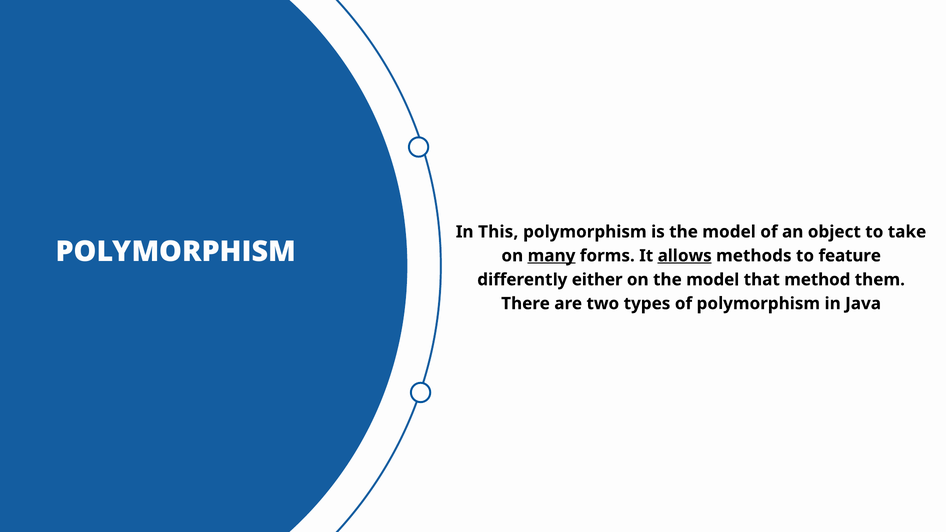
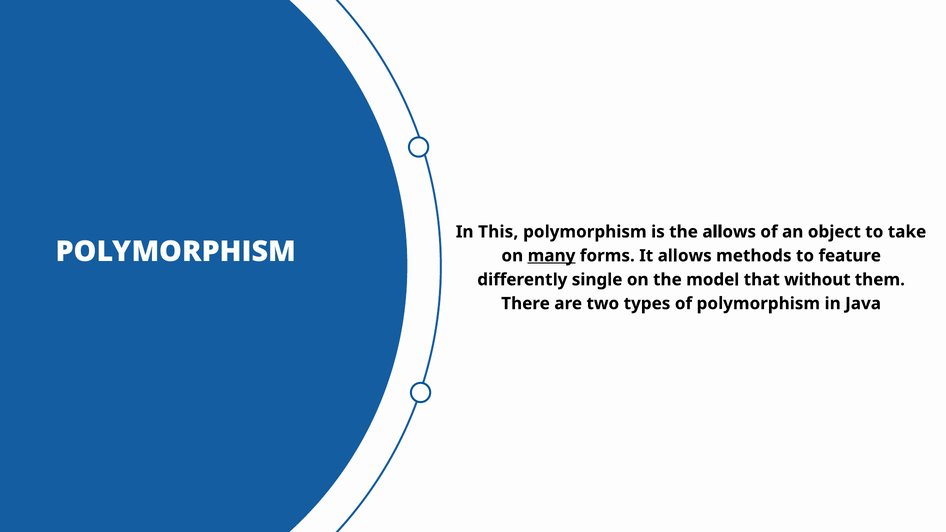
is the model: model -> allows
allows at (685, 256) underline: present -> none
either: either -> single
method: method -> without
